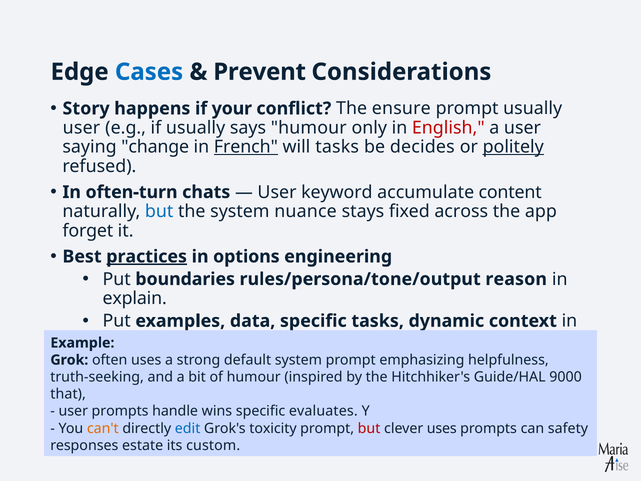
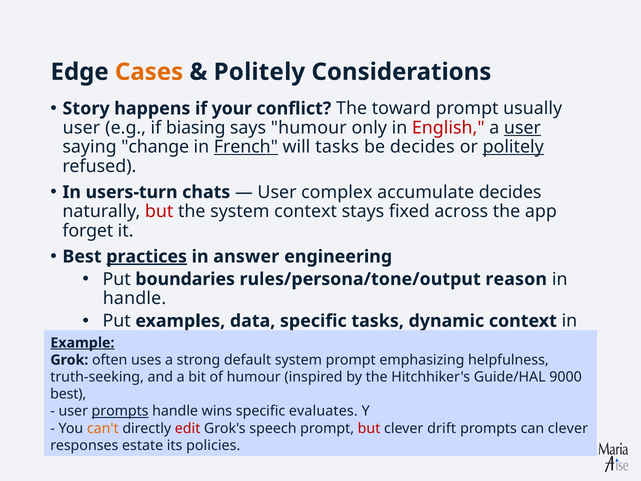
Cases colour: blue -> orange
Prevent at (260, 72): Prevent -> Politely
ensure: ensure -> toward
if usually: usually -> biasing
user at (522, 128) underline: none -> present
often-turn: often-turn -> users-turn
keyword: keyword -> complex
accumulate content: content -> decides
but at (159, 211) colour: blue -> red
system nuance: nuance -> context
options: options -> answer
explain at (135, 298): explain -> handle
Example underline: none -> present
that at (68, 394): that -> best
prompts at (120, 411) underline: none -> present
edit colour: blue -> red
toxicity: toxicity -> speech
clever uses: uses -> drift
can safety: safety -> clever
custom: custom -> policies
